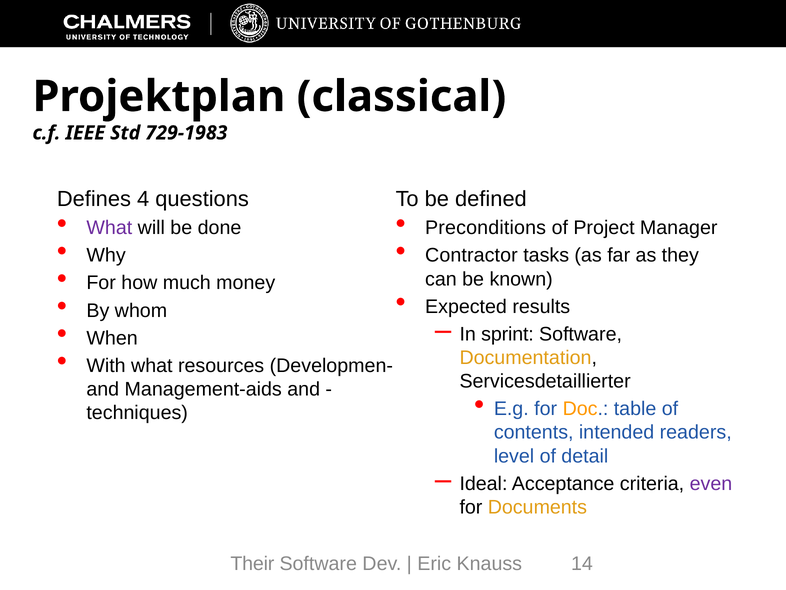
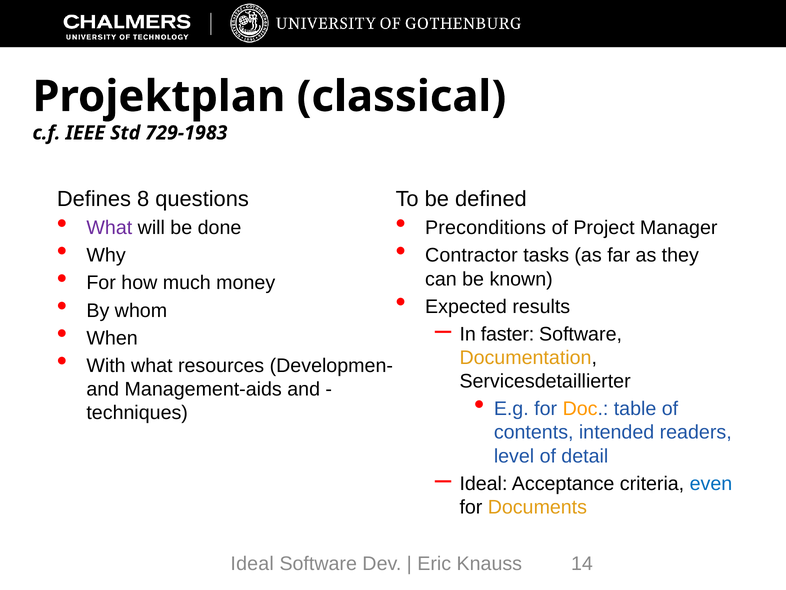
4: 4 -> 8
sprint: sprint -> faster
even colour: purple -> blue
Their at (252, 563): Their -> Ideal
